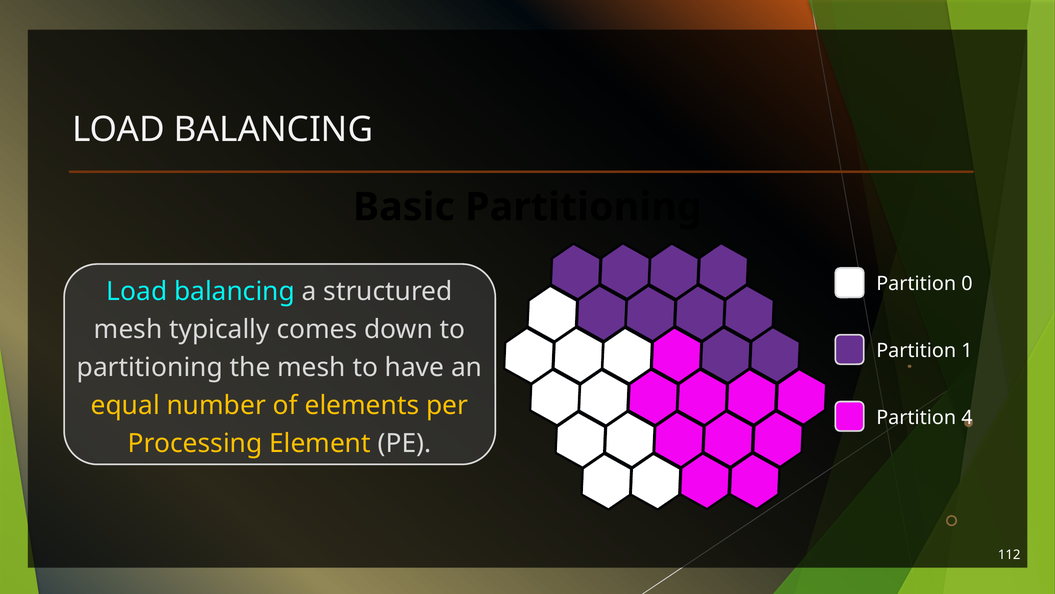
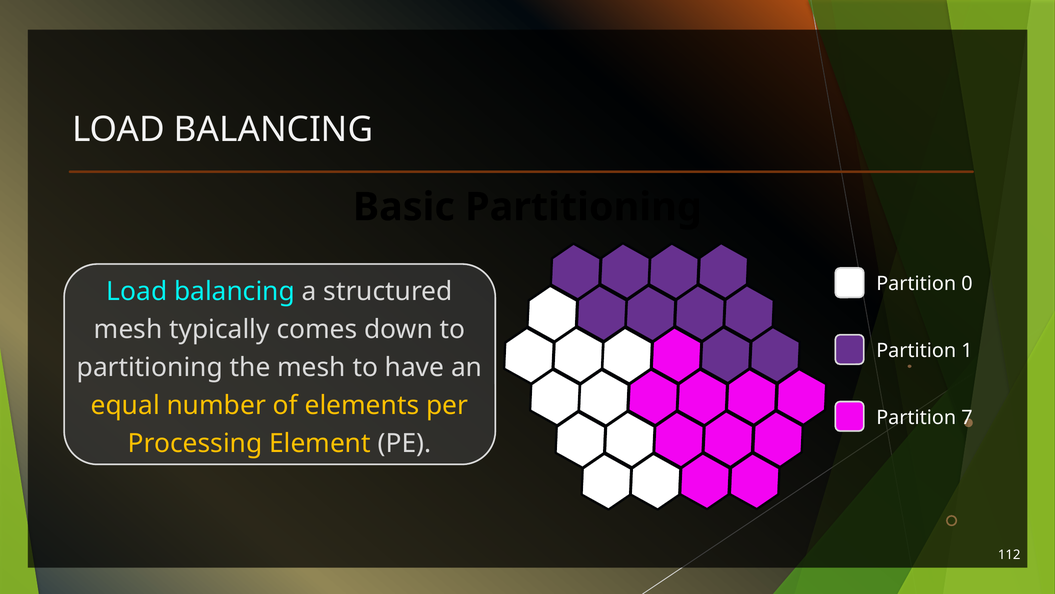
4: 4 -> 7
